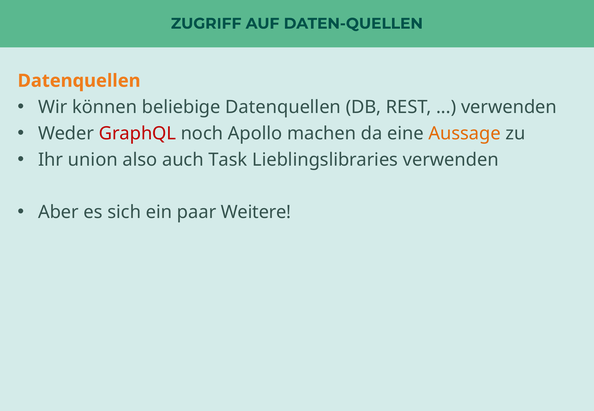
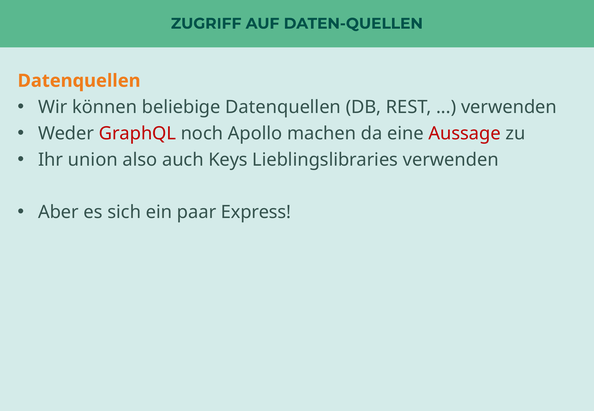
Aussage colour: orange -> red
Task: Task -> Keys
Weitere: Weitere -> Express
